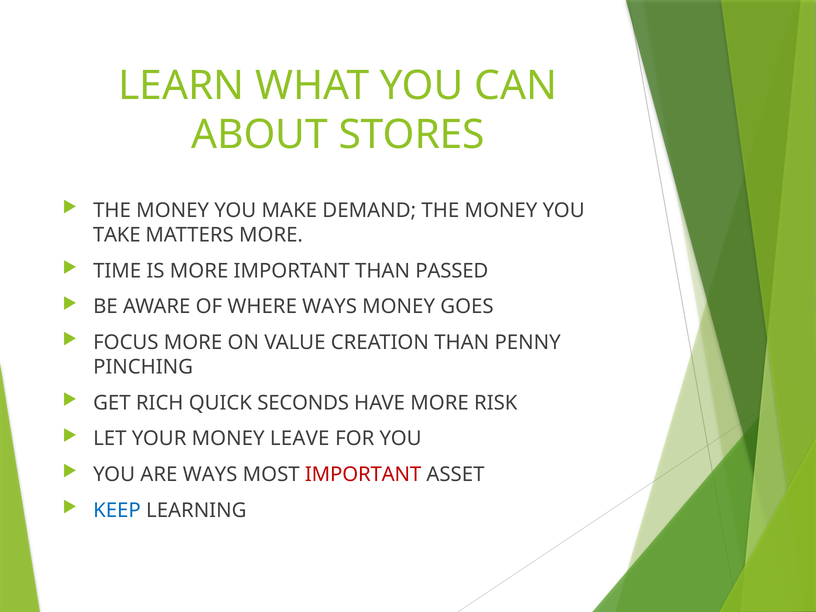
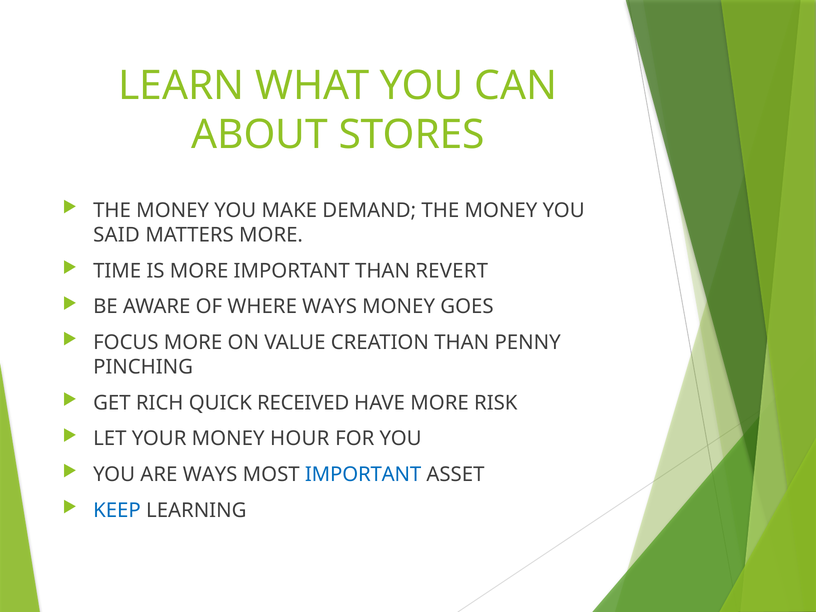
TAKE: TAKE -> SAID
PASSED: PASSED -> REVERT
SECONDS: SECONDS -> RECEIVED
LEAVE: LEAVE -> HOUR
IMPORTANT at (363, 474) colour: red -> blue
